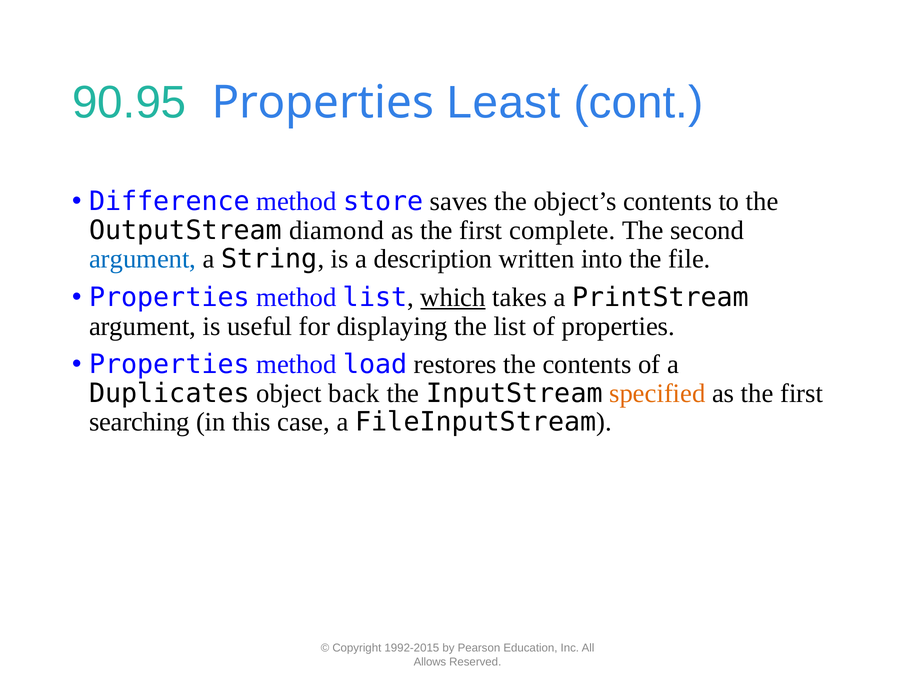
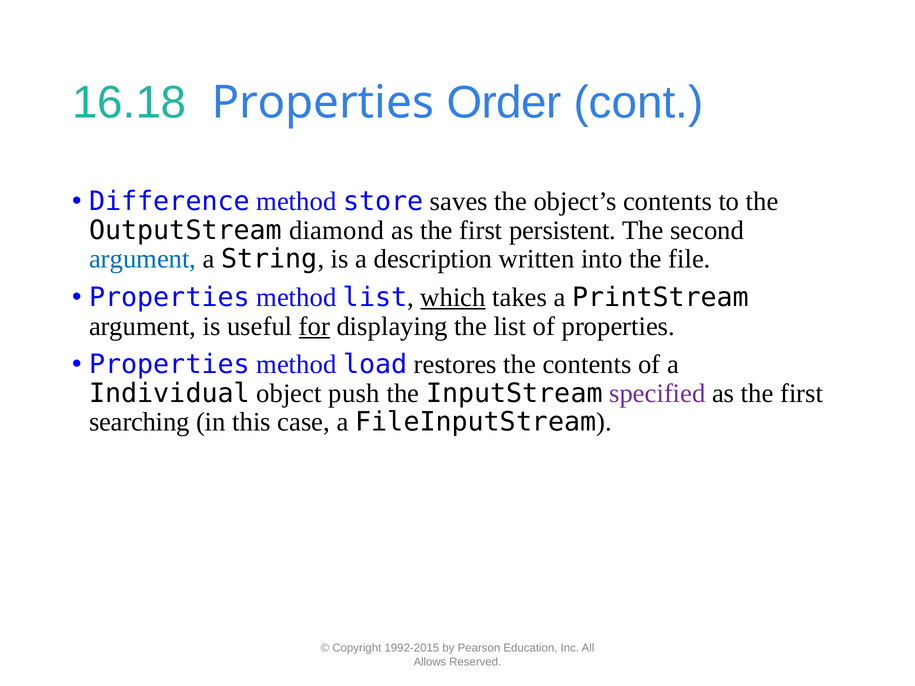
90.95: 90.95 -> 16.18
Least: Least -> Order
complete: complete -> persistent
for underline: none -> present
Duplicates: Duplicates -> Individual
back: back -> push
specified colour: orange -> purple
